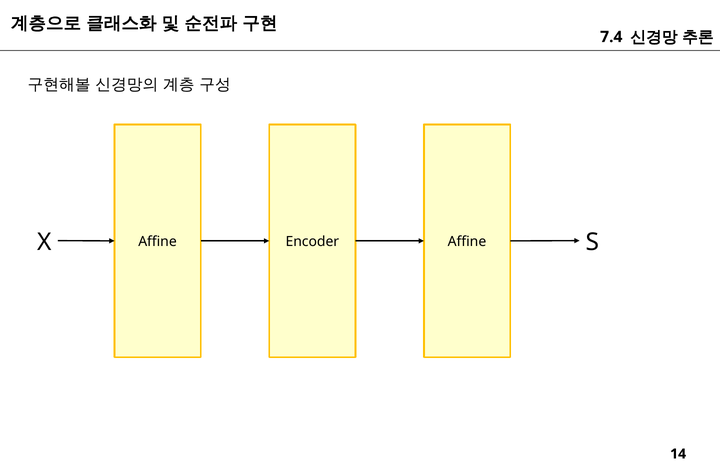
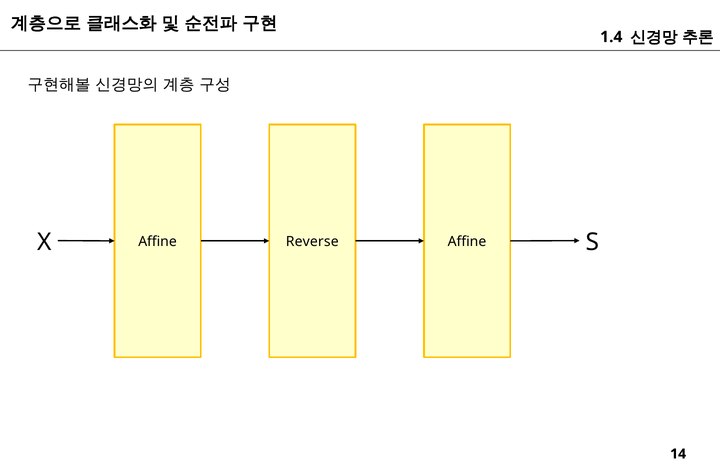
7.4: 7.4 -> 1.4
Encoder: Encoder -> Reverse
